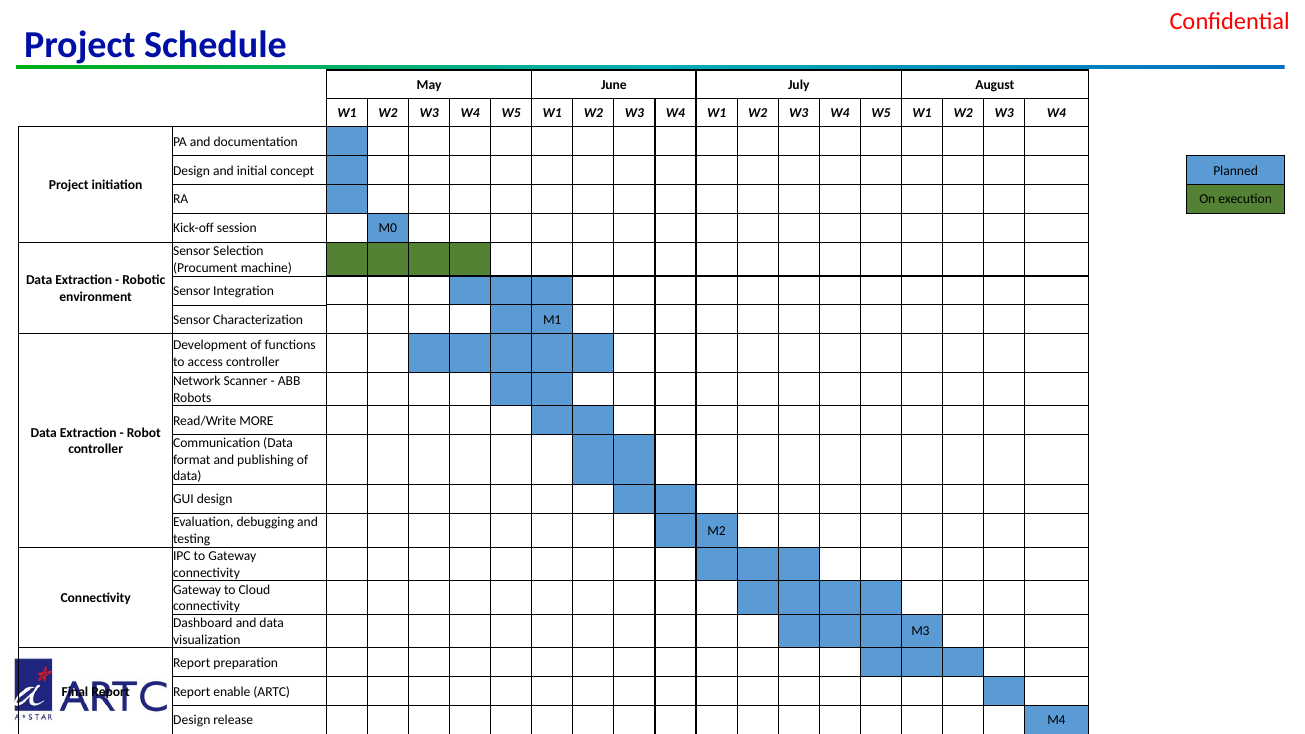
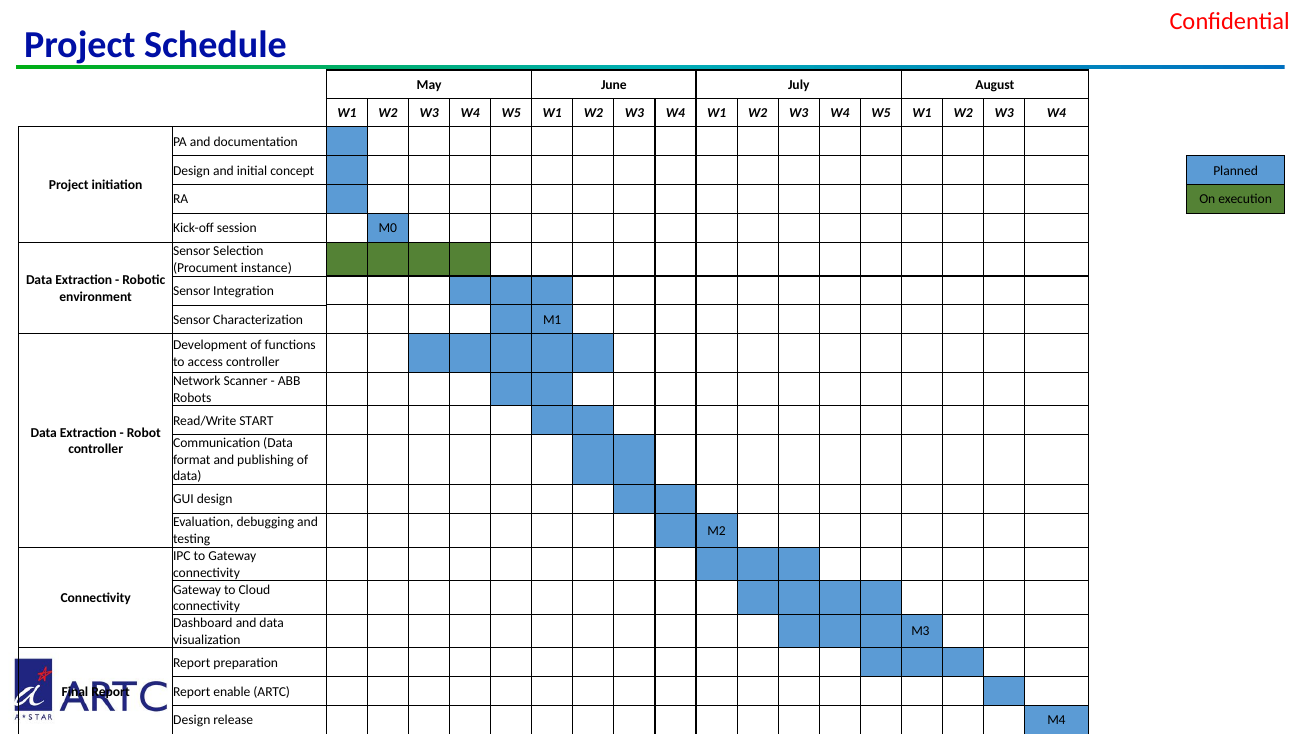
machine: machine -> instance
MORE: MORE -> START
